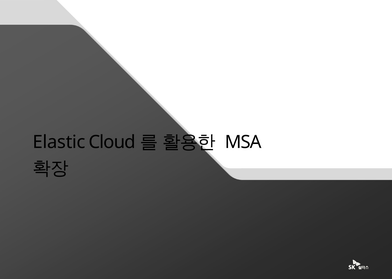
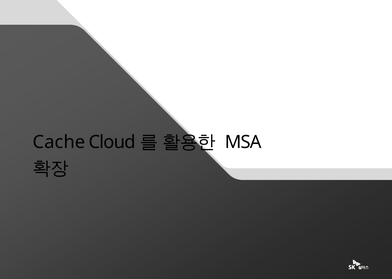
Elastic: Elastic -> Cache
